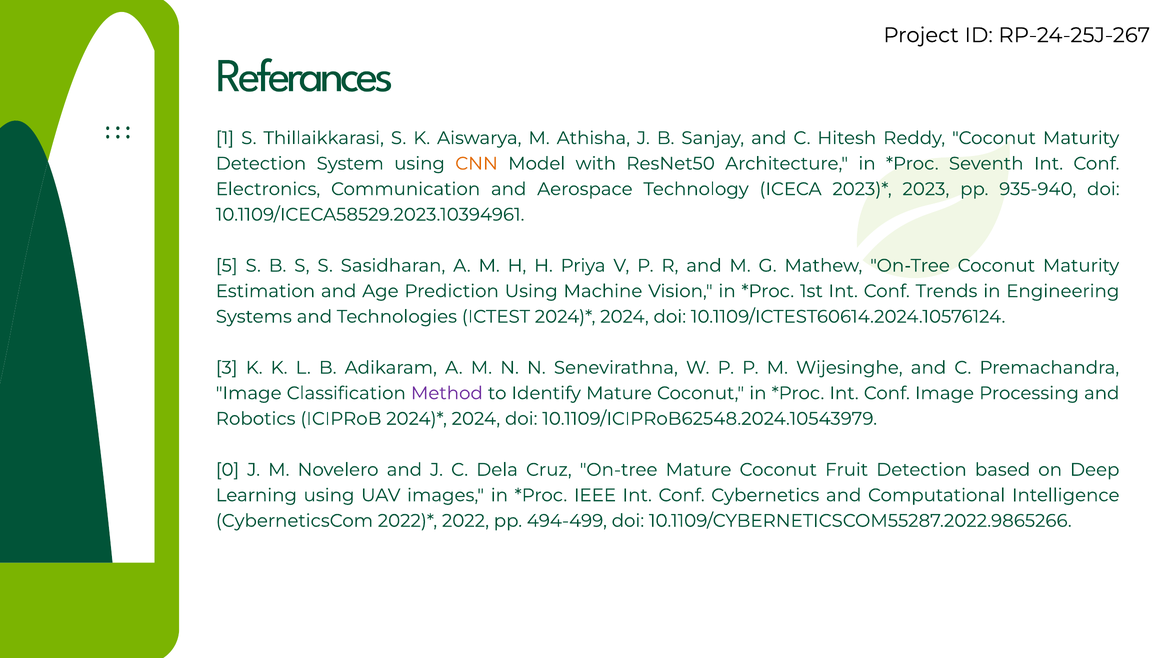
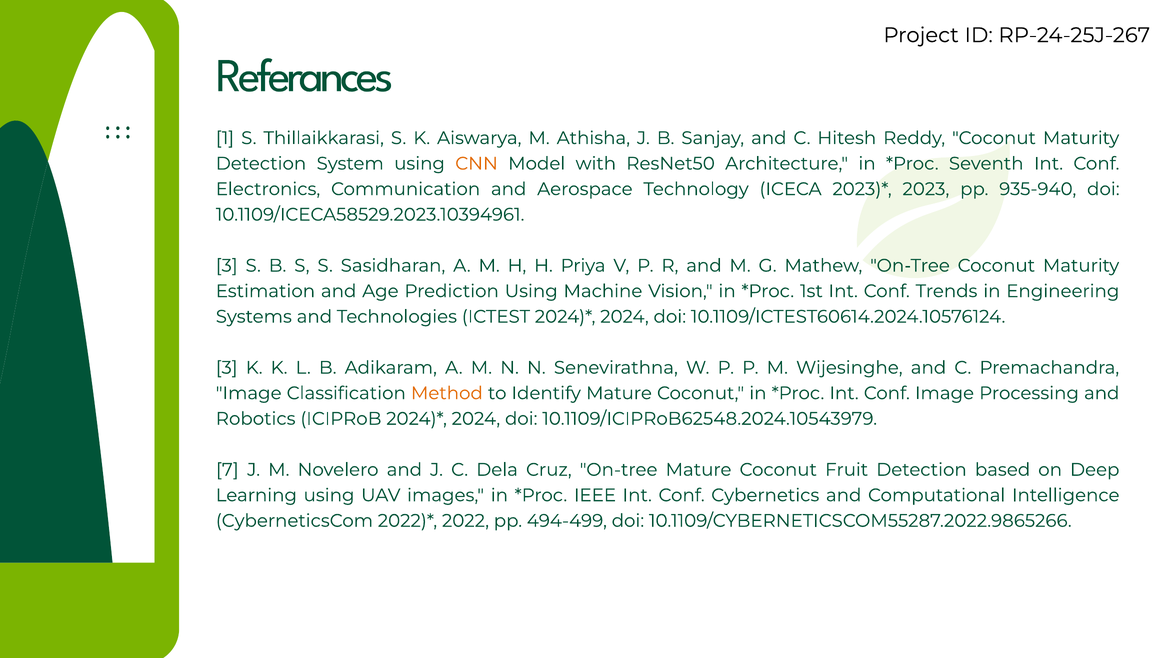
5 at (227, 265): 5 -> 3
Method colour: purple -> orange
0: 0 -> 7
